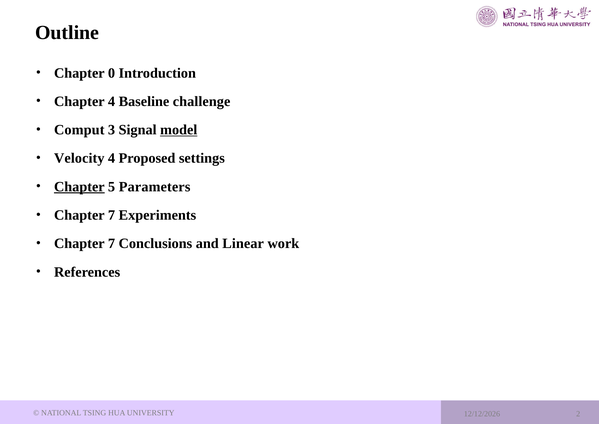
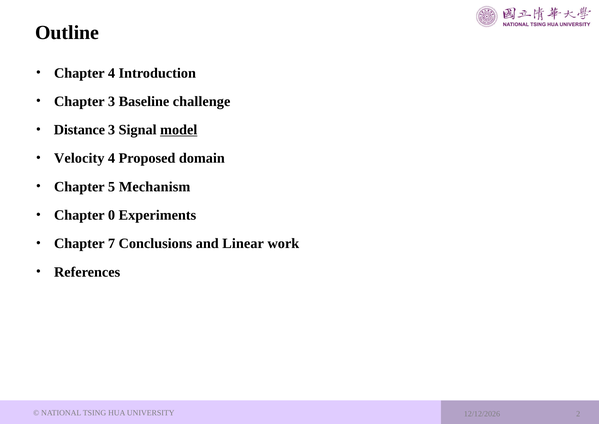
Chapter 0: 0 -> 4
Chapter 4: 4 -> 3
Comput: Comput -> Distance
settings: settings -> domain
Chapter at (79, 187) underline: present -> none
Parameters: Parameters -> Mechanism
7 at (112, 215): 7 -> 0
